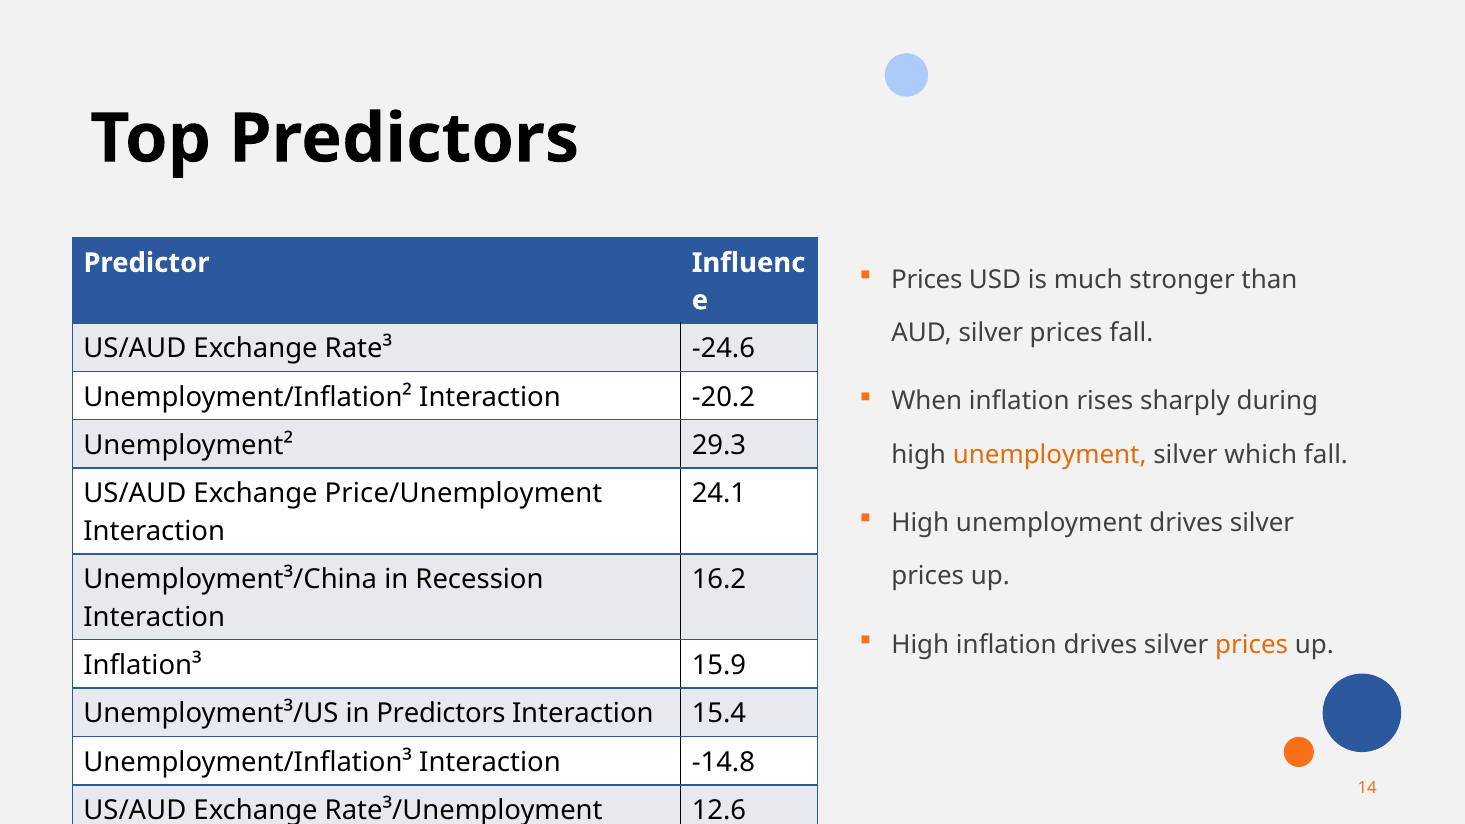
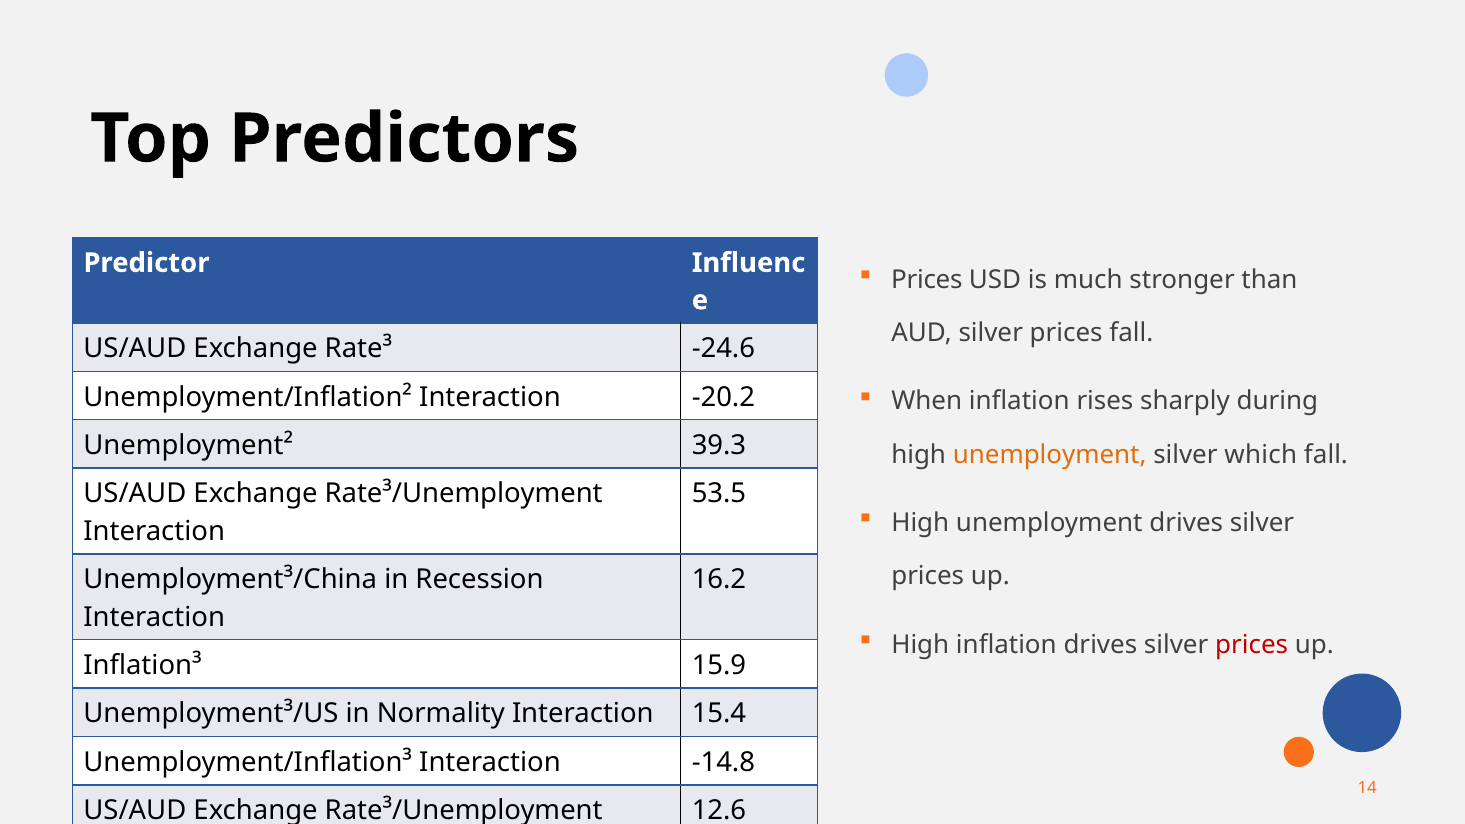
29.3: 29.3 -> 39.3
Price/Unemployment at (464, 494): Price/Unemployment -> Rate³/Unemployment
24.1: 24.1 -> 53.5
prices at (1252, 645) colour: orange -> red
in Predictors: Predictors -> Normality
